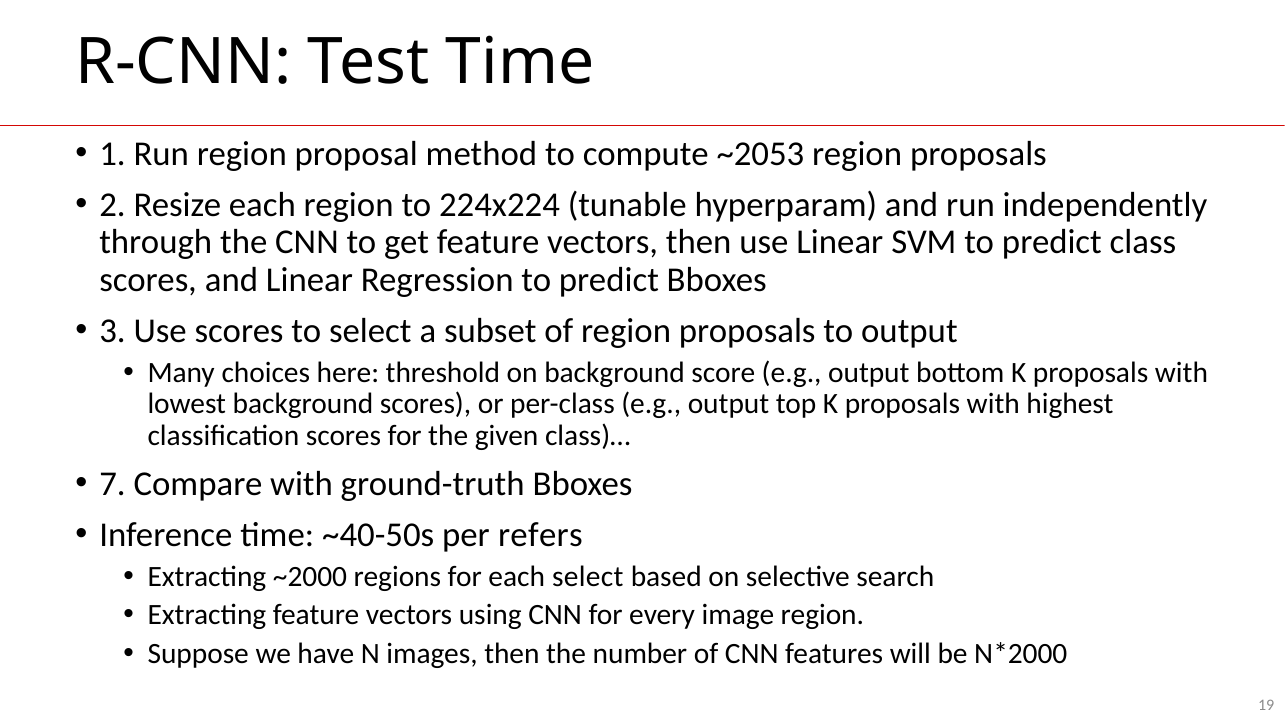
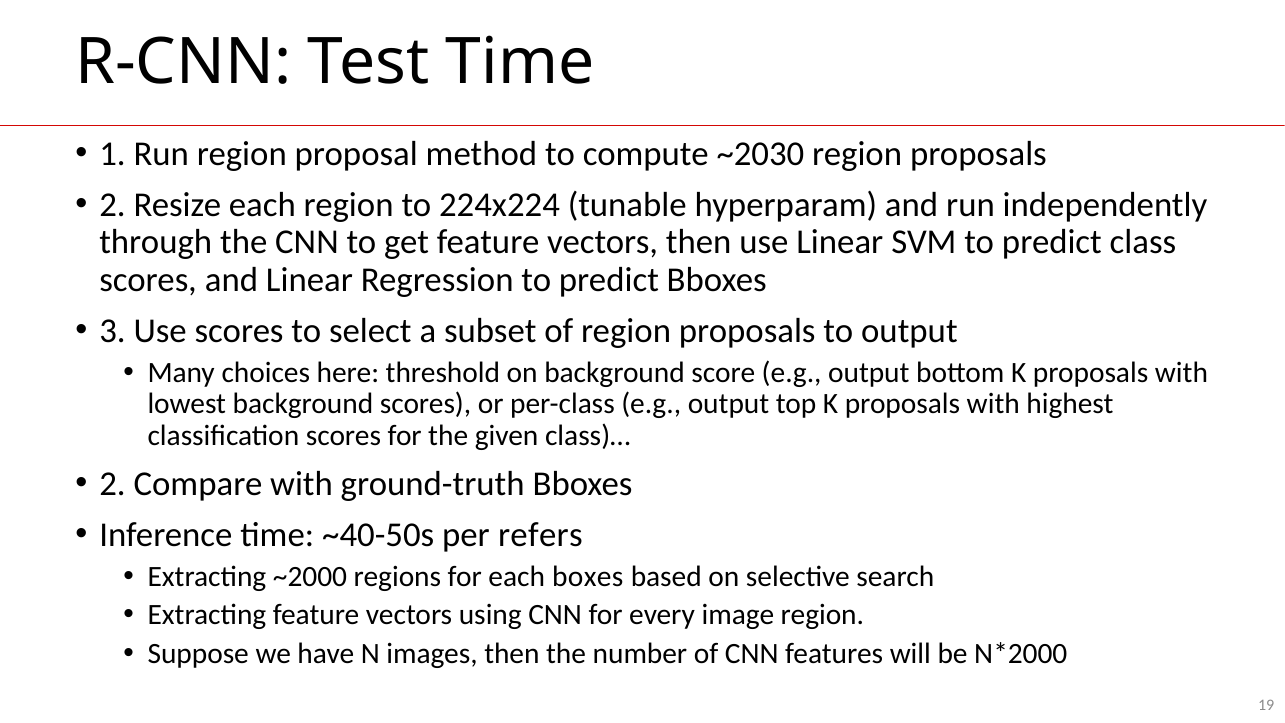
~2053: ~2053 -> ~2030
7 at (113, 484): 7 -> 2
each select: select -> boxes
